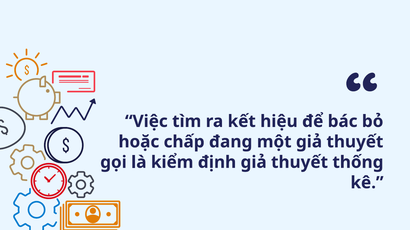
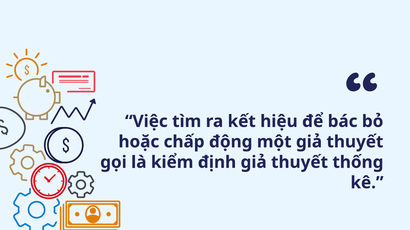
đang: đang -> động
